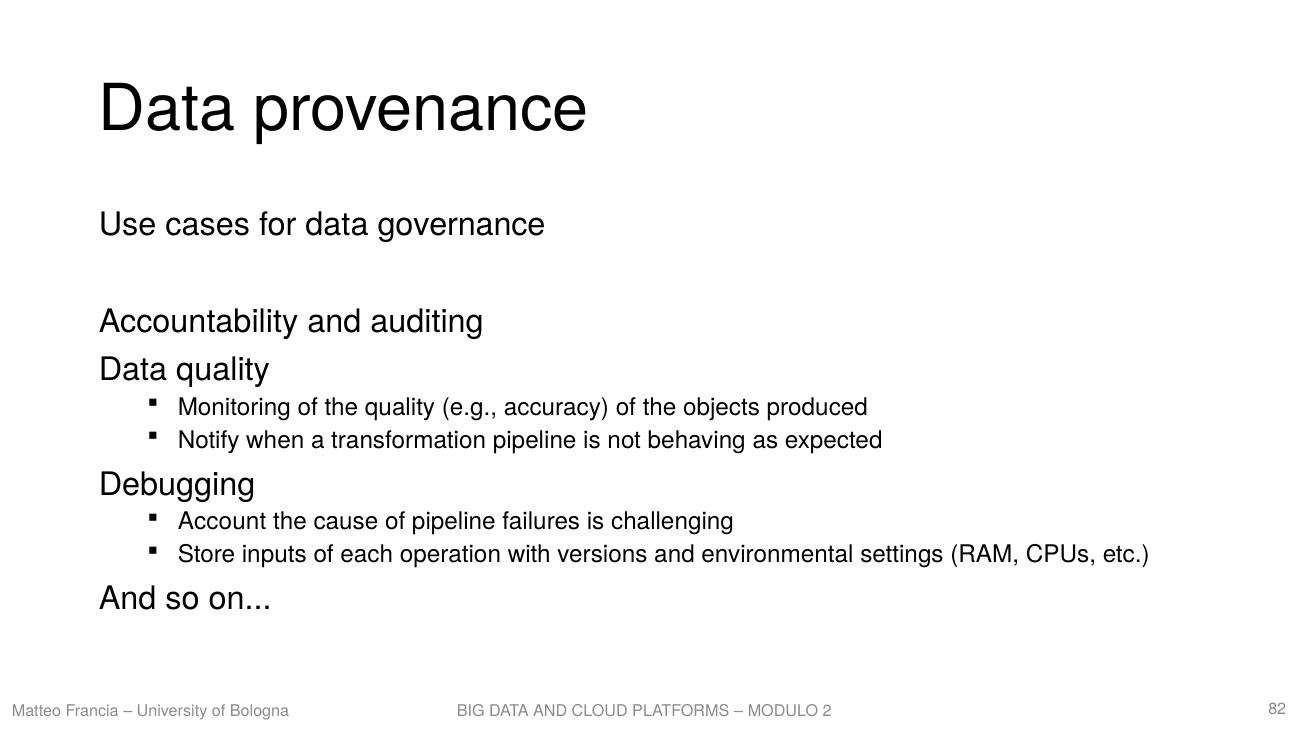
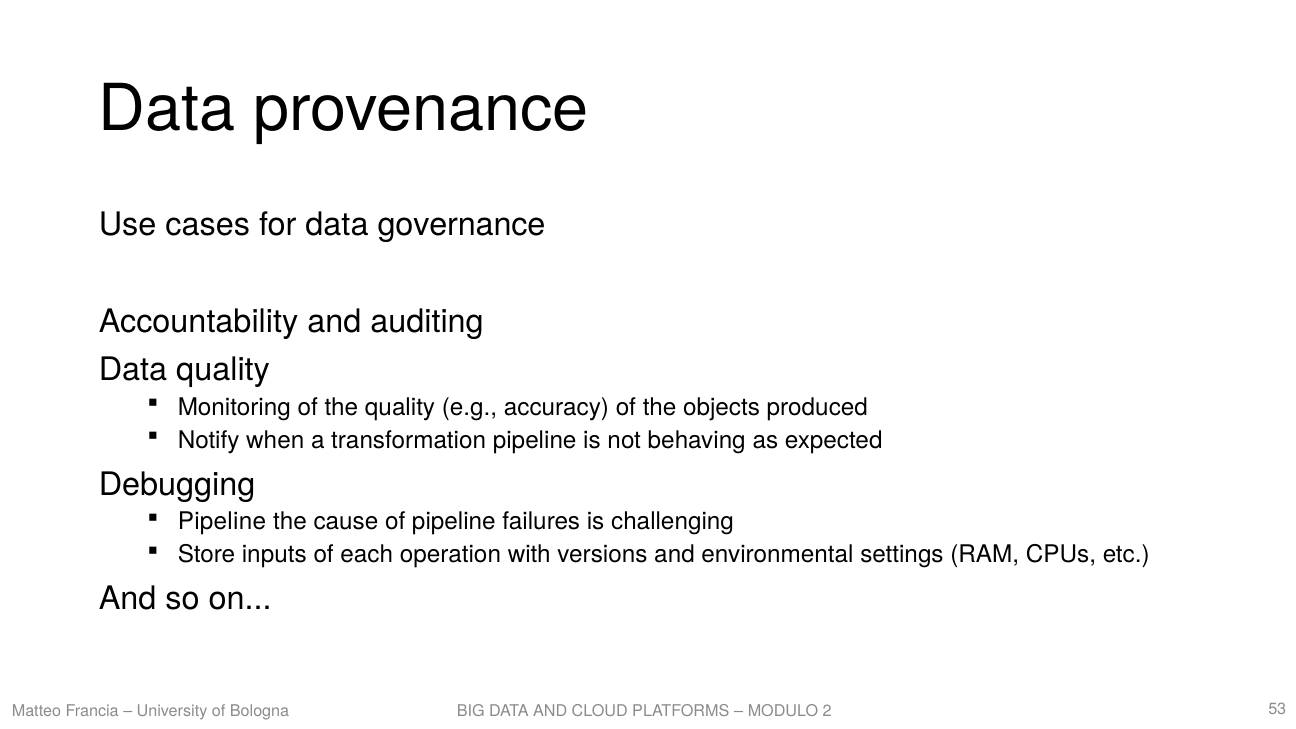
Account at (222, 522): Account -> Pipeline
82: 82 -> 53
